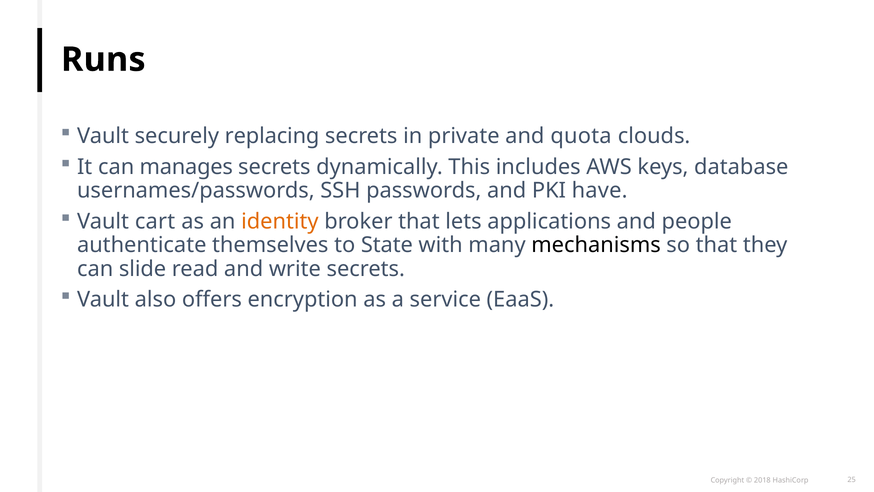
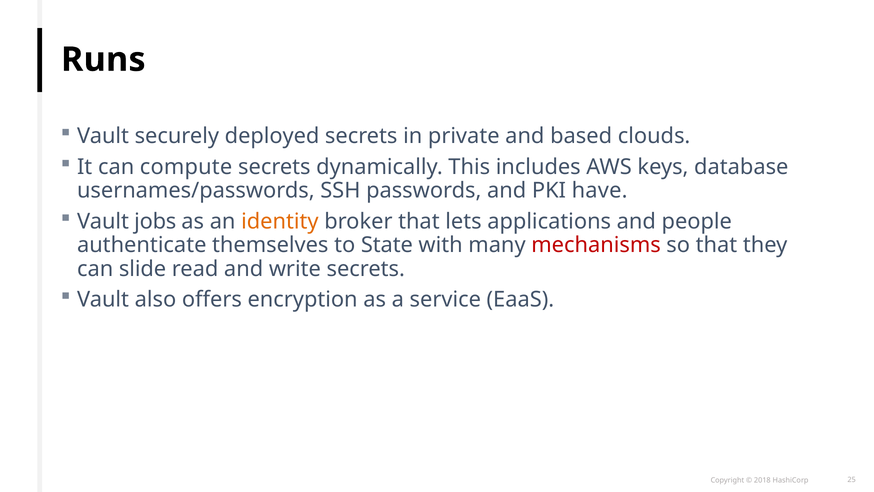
replacing: replacing -> deployed
quota: quota -> based
manages: manages -> compute
cart: cart -> jobs
mechanisms colour: black -> red
